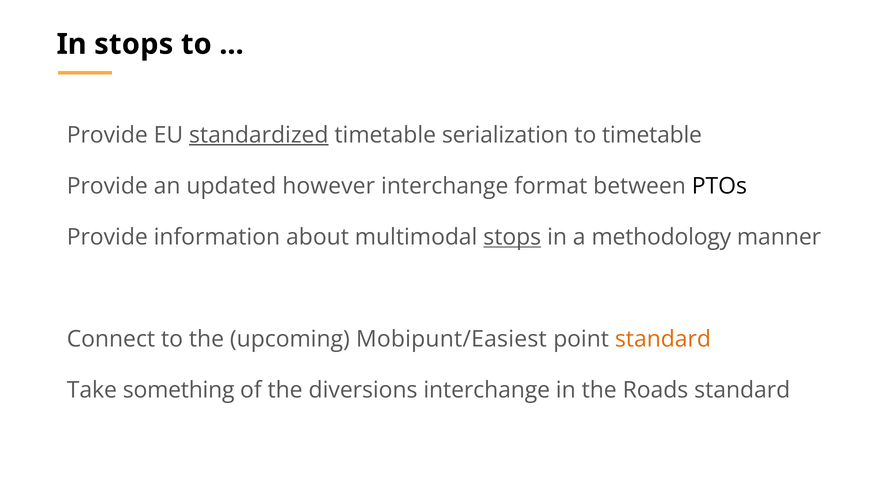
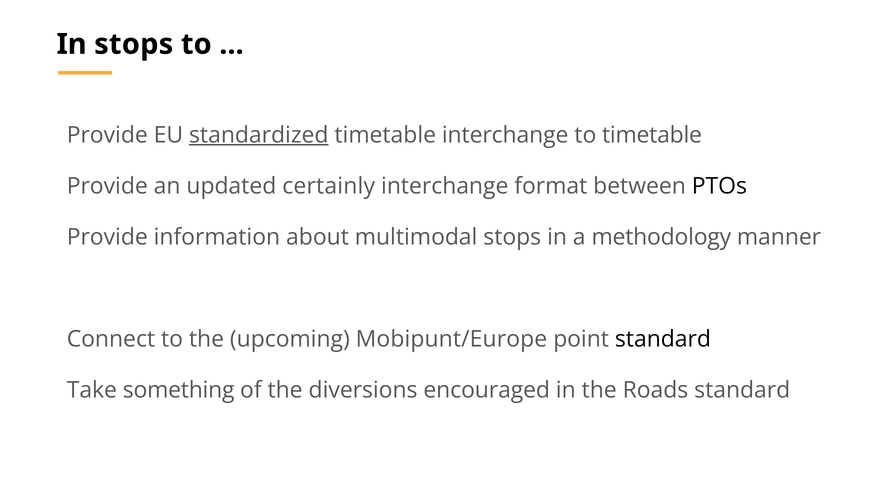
timetable serialization: serialization -> interchange
however: however -> certainly
stops at (512, 237) underline: present -> none
Mobipunt/Easiest: Mobipunt/Easiest -> Mobipunt/Europe
standard at (663, 339) colour: orange -> black
diversions interchange: interchange -> encouraged
